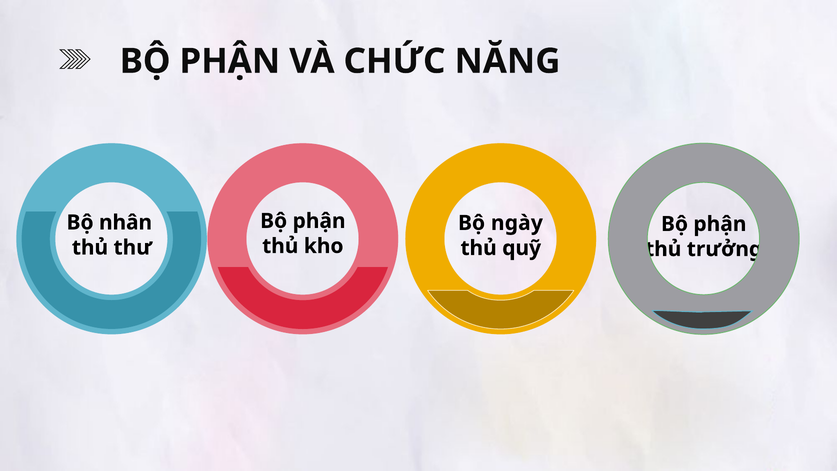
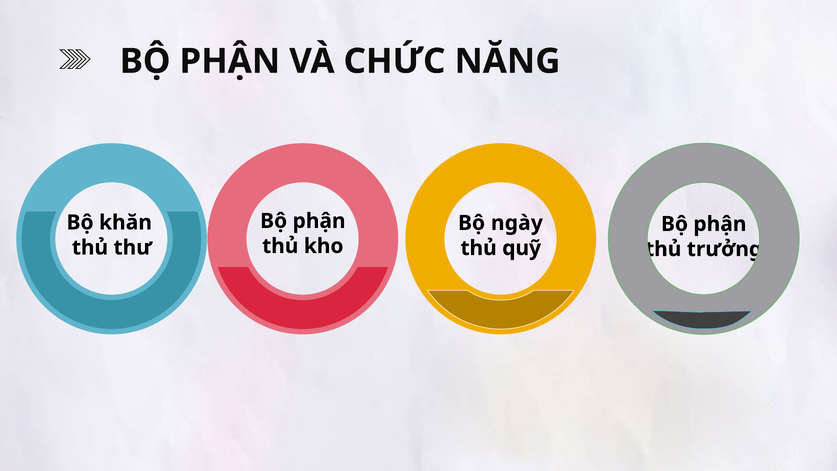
nhân: nhân -> khăn
